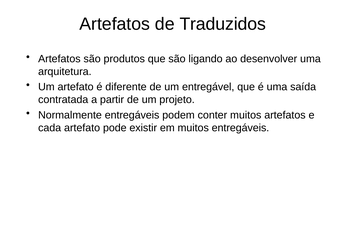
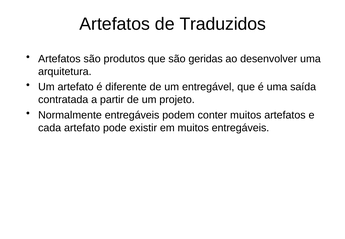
ligando: ligando -> geridas
